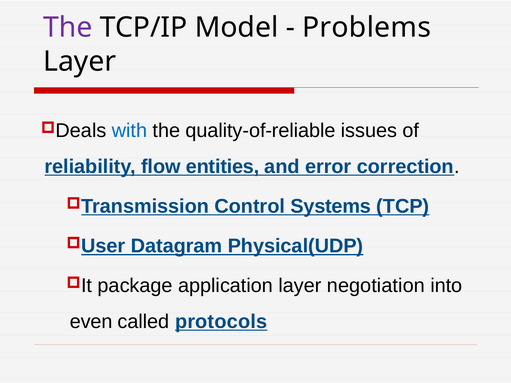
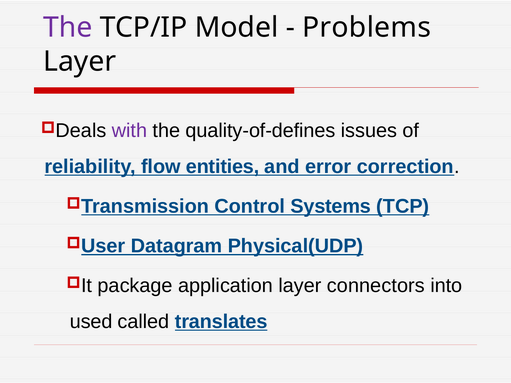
with colour: blue -> purple
quality-of-reliable: quality-of-reliable -> quality-of-defines
negotiation: negotiation -> connectors
even: even -> used
protocols: protocols -> translates
